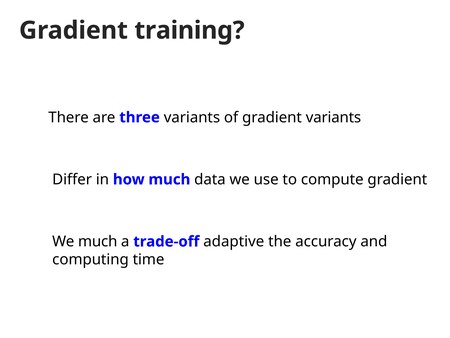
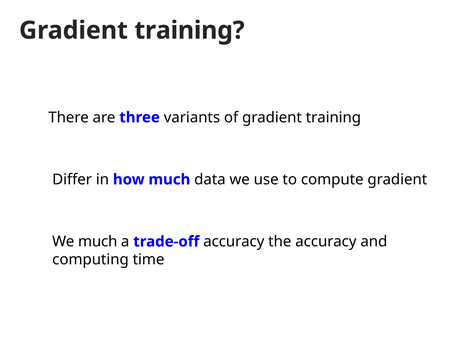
of gradient variants: variants -> training
trade-off adaptive: adaptive -> accuracy
